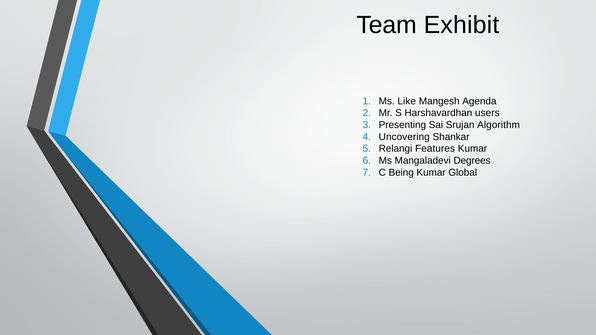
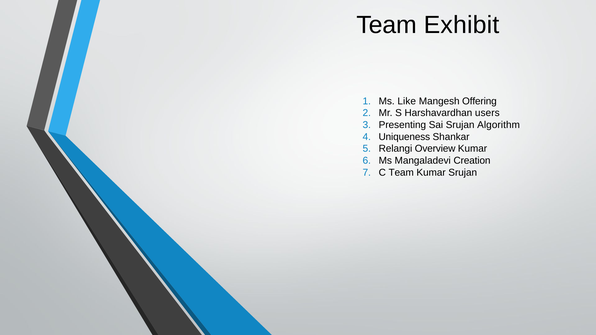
Agenda: Agenda -> Offering
Uncovering: Uncovering -> Uniqueness
Features: Features -> Overview
Degrees: Degrees -> Creation
C Being: Being -> Team
Kumar Global: Global -> Srujan
